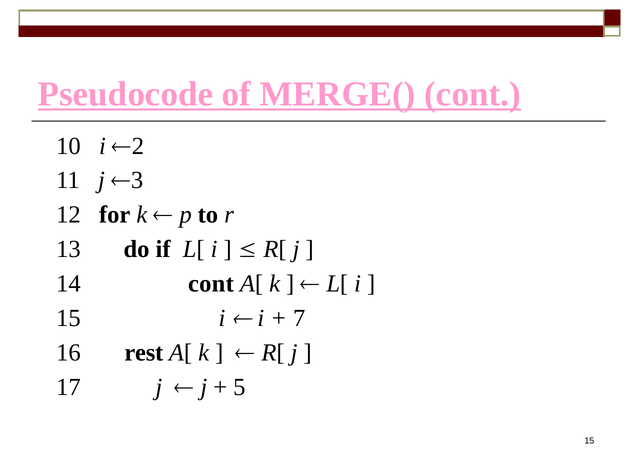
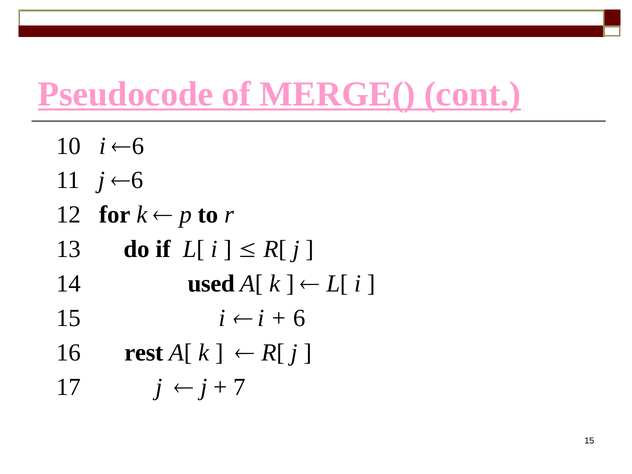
2 at (138, 146): 2 -> 6
3 at (137, 180): 3 -> 6
14 cont: cont -> used
7 at (299, 318): 7 -> 6
5: 5 -> 7
